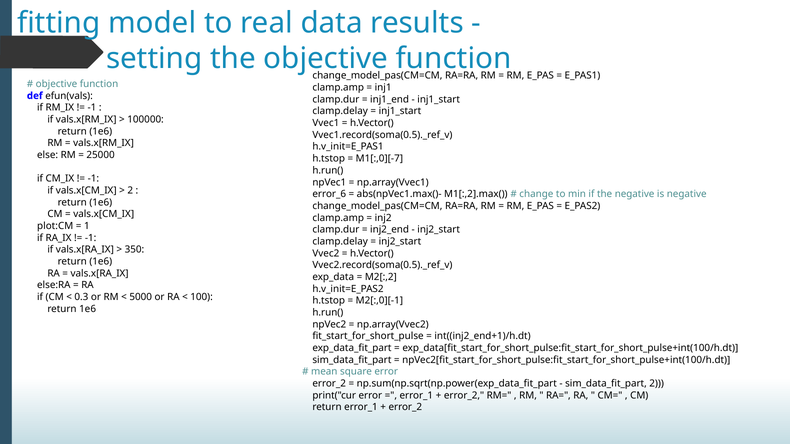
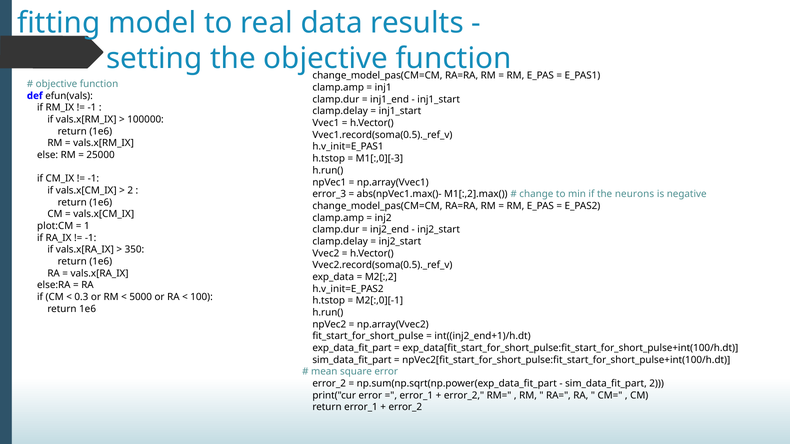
M1[:,0][-7: M1[:,0][-7 -> M1[:,0][-3
error_6: error_6 -> error_3
the negative: negative -> neurons
